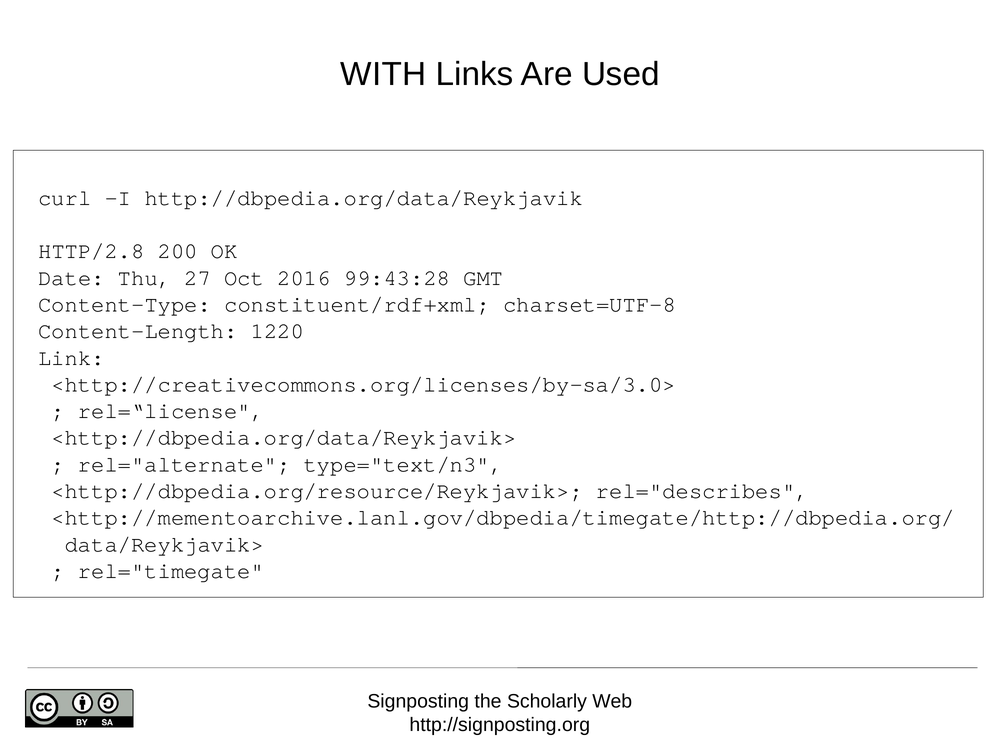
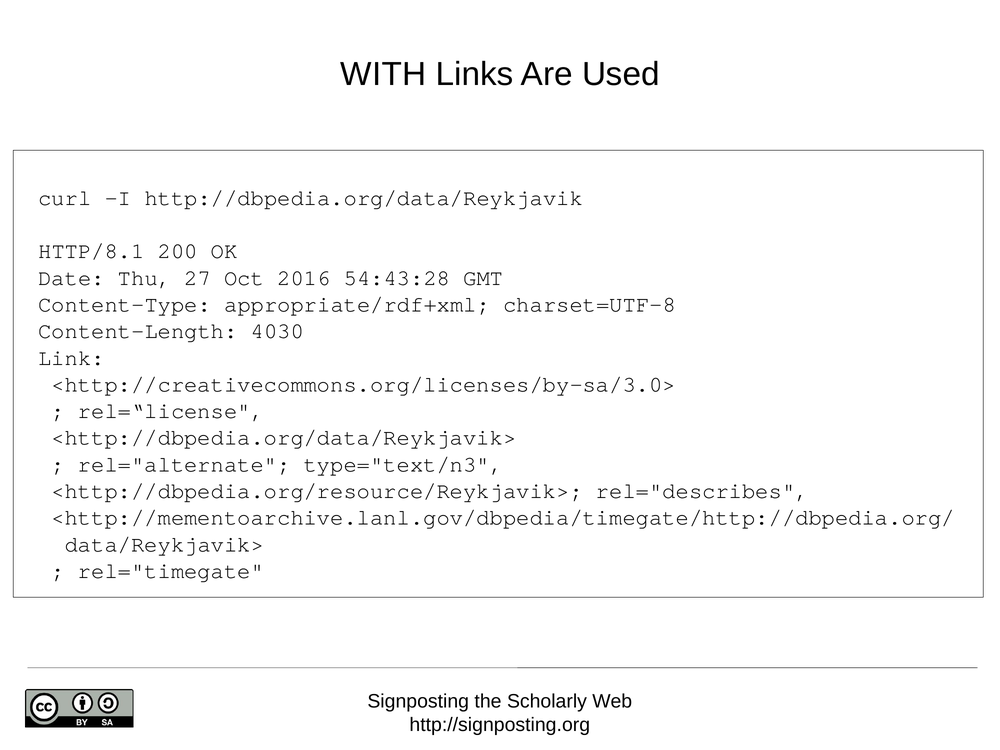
HTTP/2.8: HTTP/2.8 -> HTTP/8.1
99:43:28: 99:43:28 -> 54:43:28
constituent/rdf+xml: constituent/rdf+xml -> appropriate/rdf+xml
1220: 1220 -> 4030
